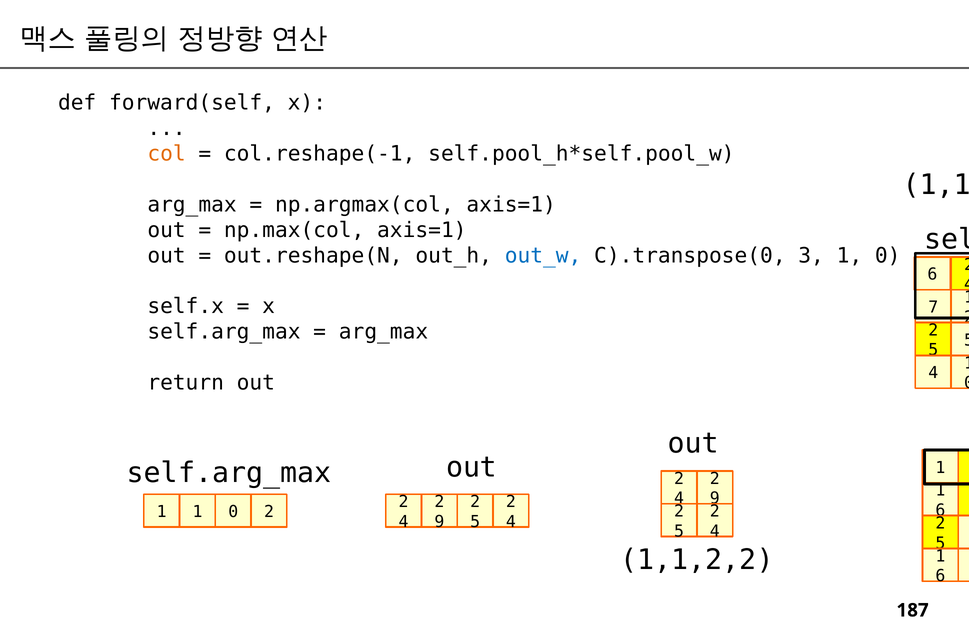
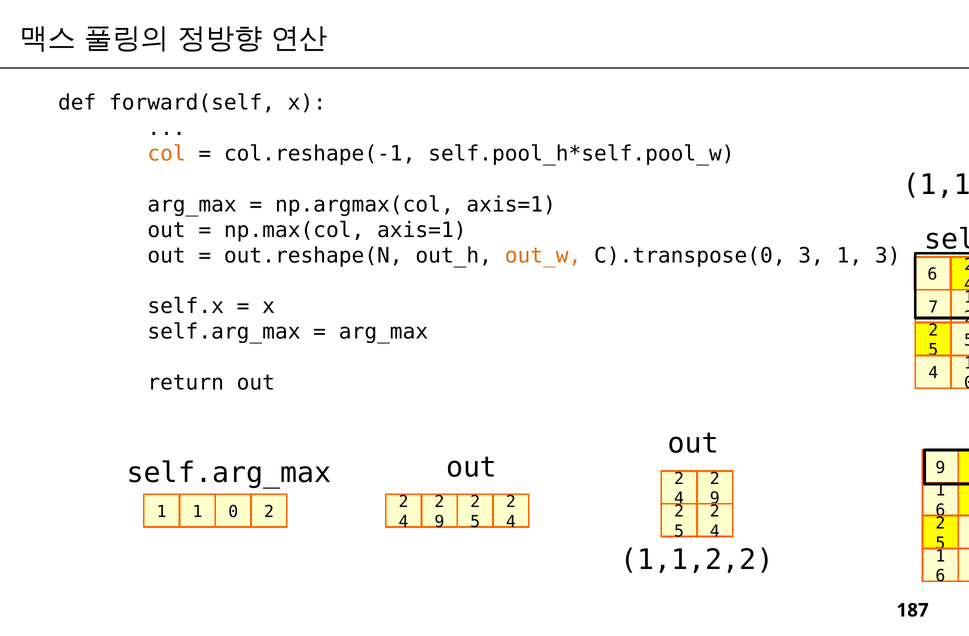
out_w colour: blue -> orange
3 1 0: 0 -> 3
self.arg_max 1: 1 -> 9
